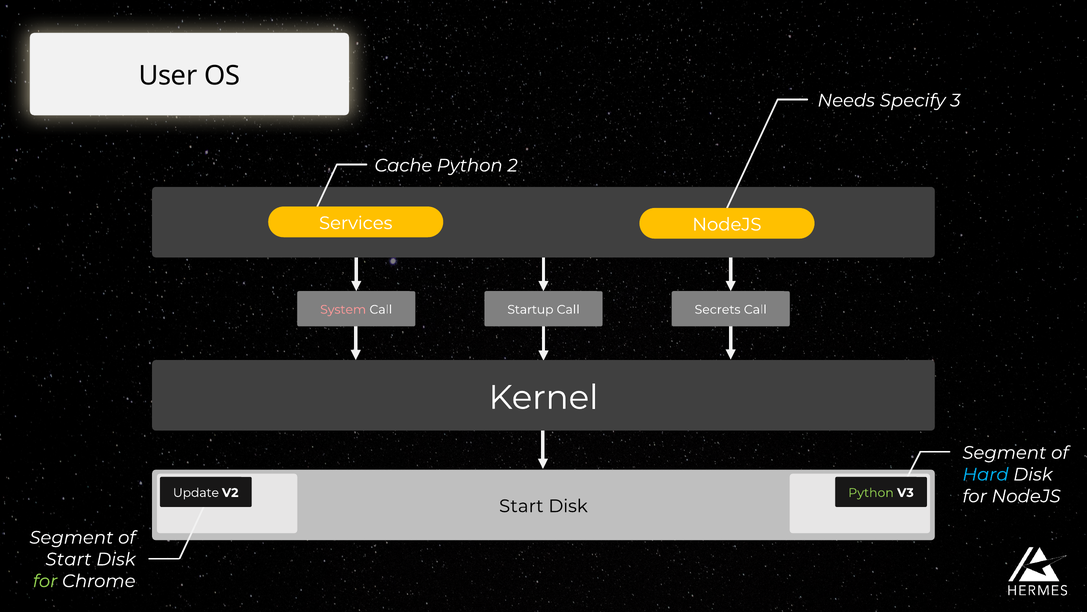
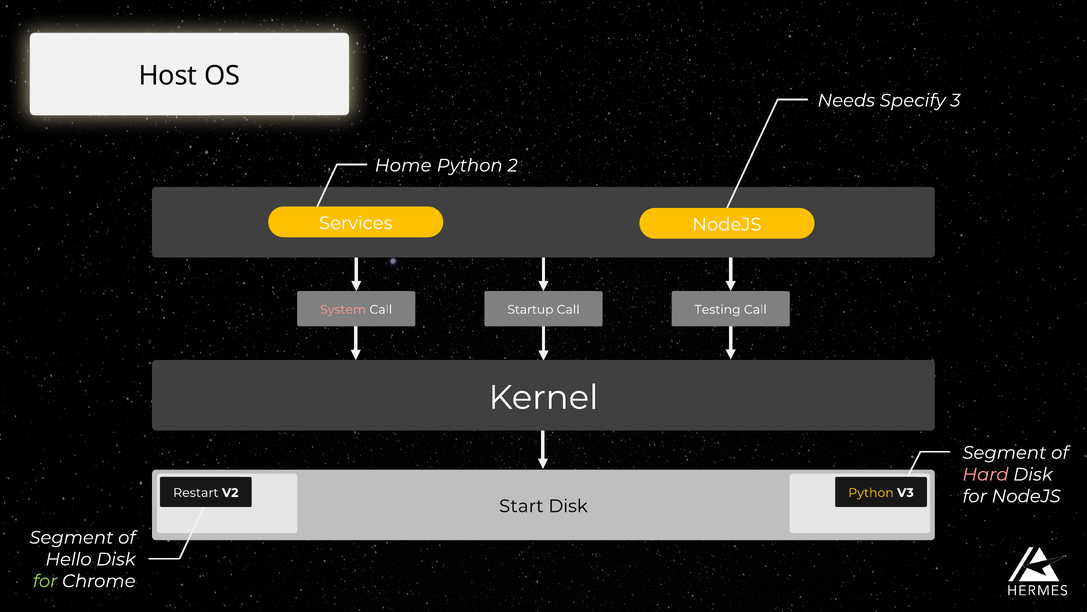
User: User -> Host
Cache: Cache -> Home
Secrets: Secrets -> Testing
Hard colour: light blue -> pink
Update: Update -> Restart
Python at (871, 492) colour: light green -> yellow
Start at (68, 559): Start -> Hello
